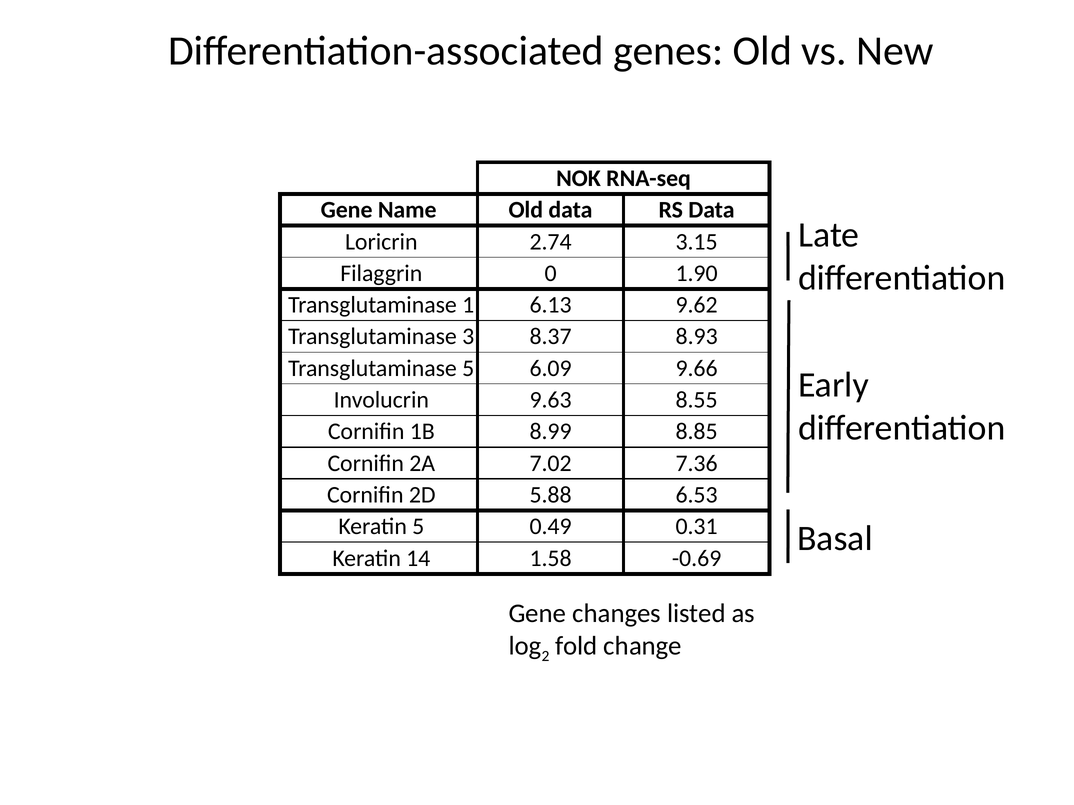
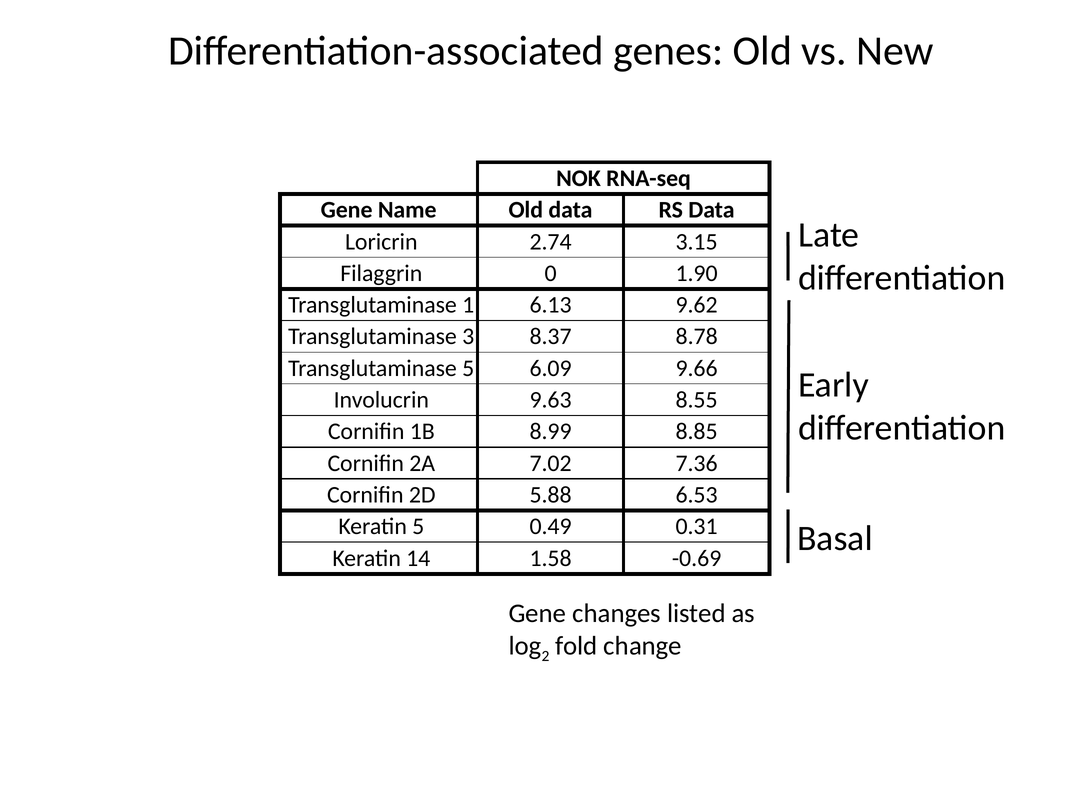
8.93: 8.93 -> 8.78
